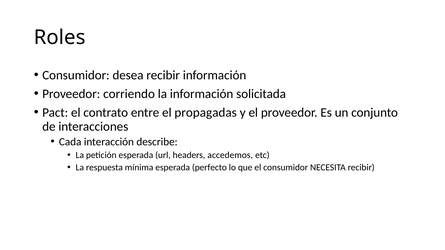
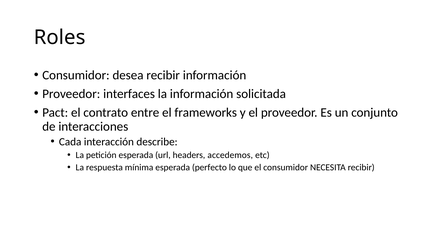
corriendo: corriendo -> interfaces
propagadas: propagadas -> frameworks
